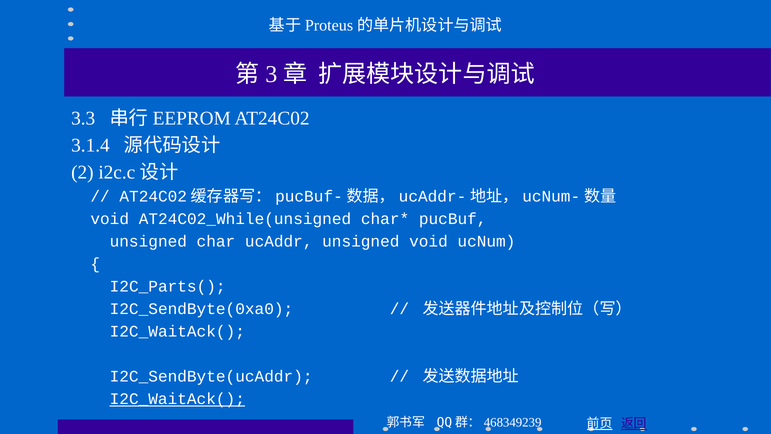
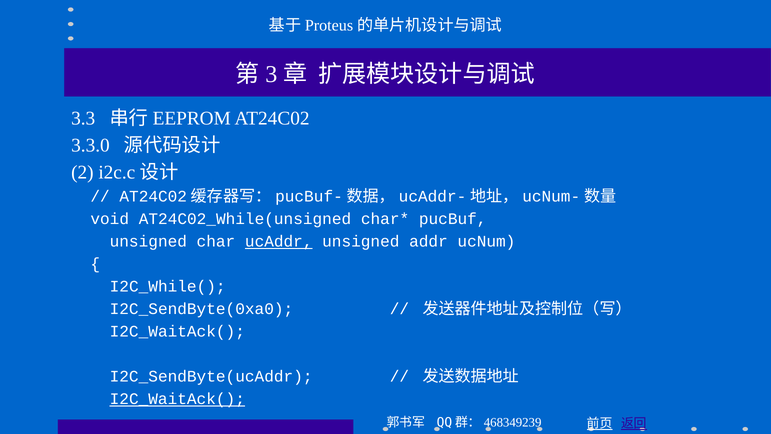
3.1.4: 3.1.4 -> 3.3.0
ucAddr underline: none -> present
unsigned void: void -> addr
I2C_Parts(: I2C_Parts( -> I2C_While(
